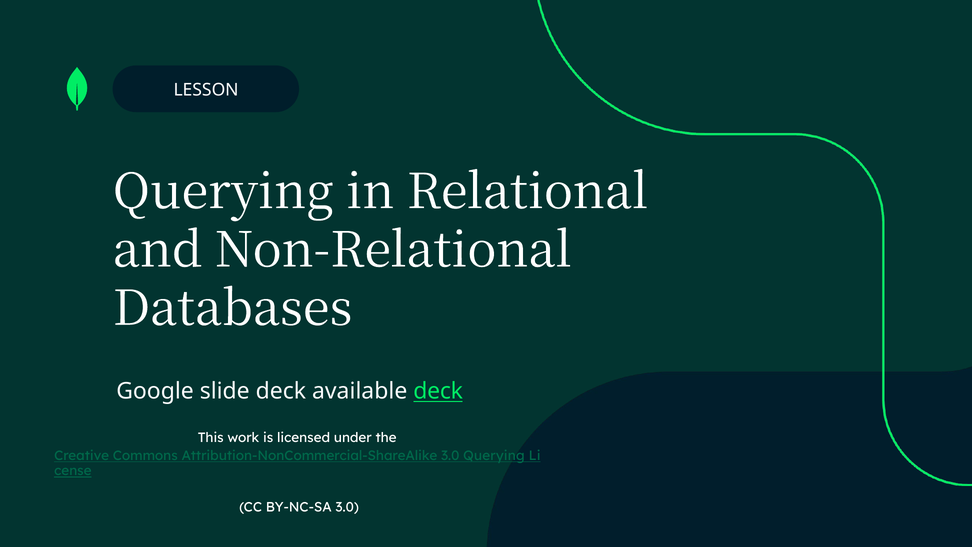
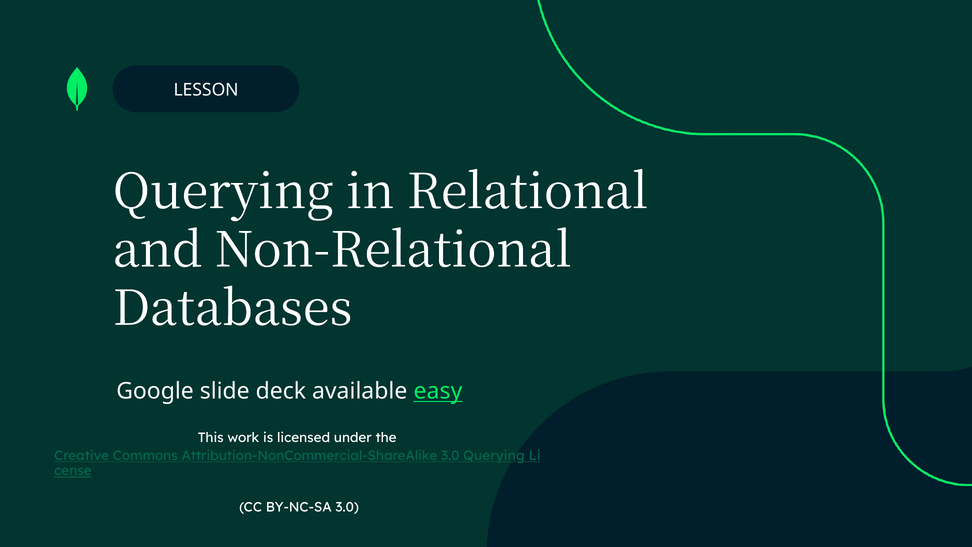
available deck: deck -> easy
